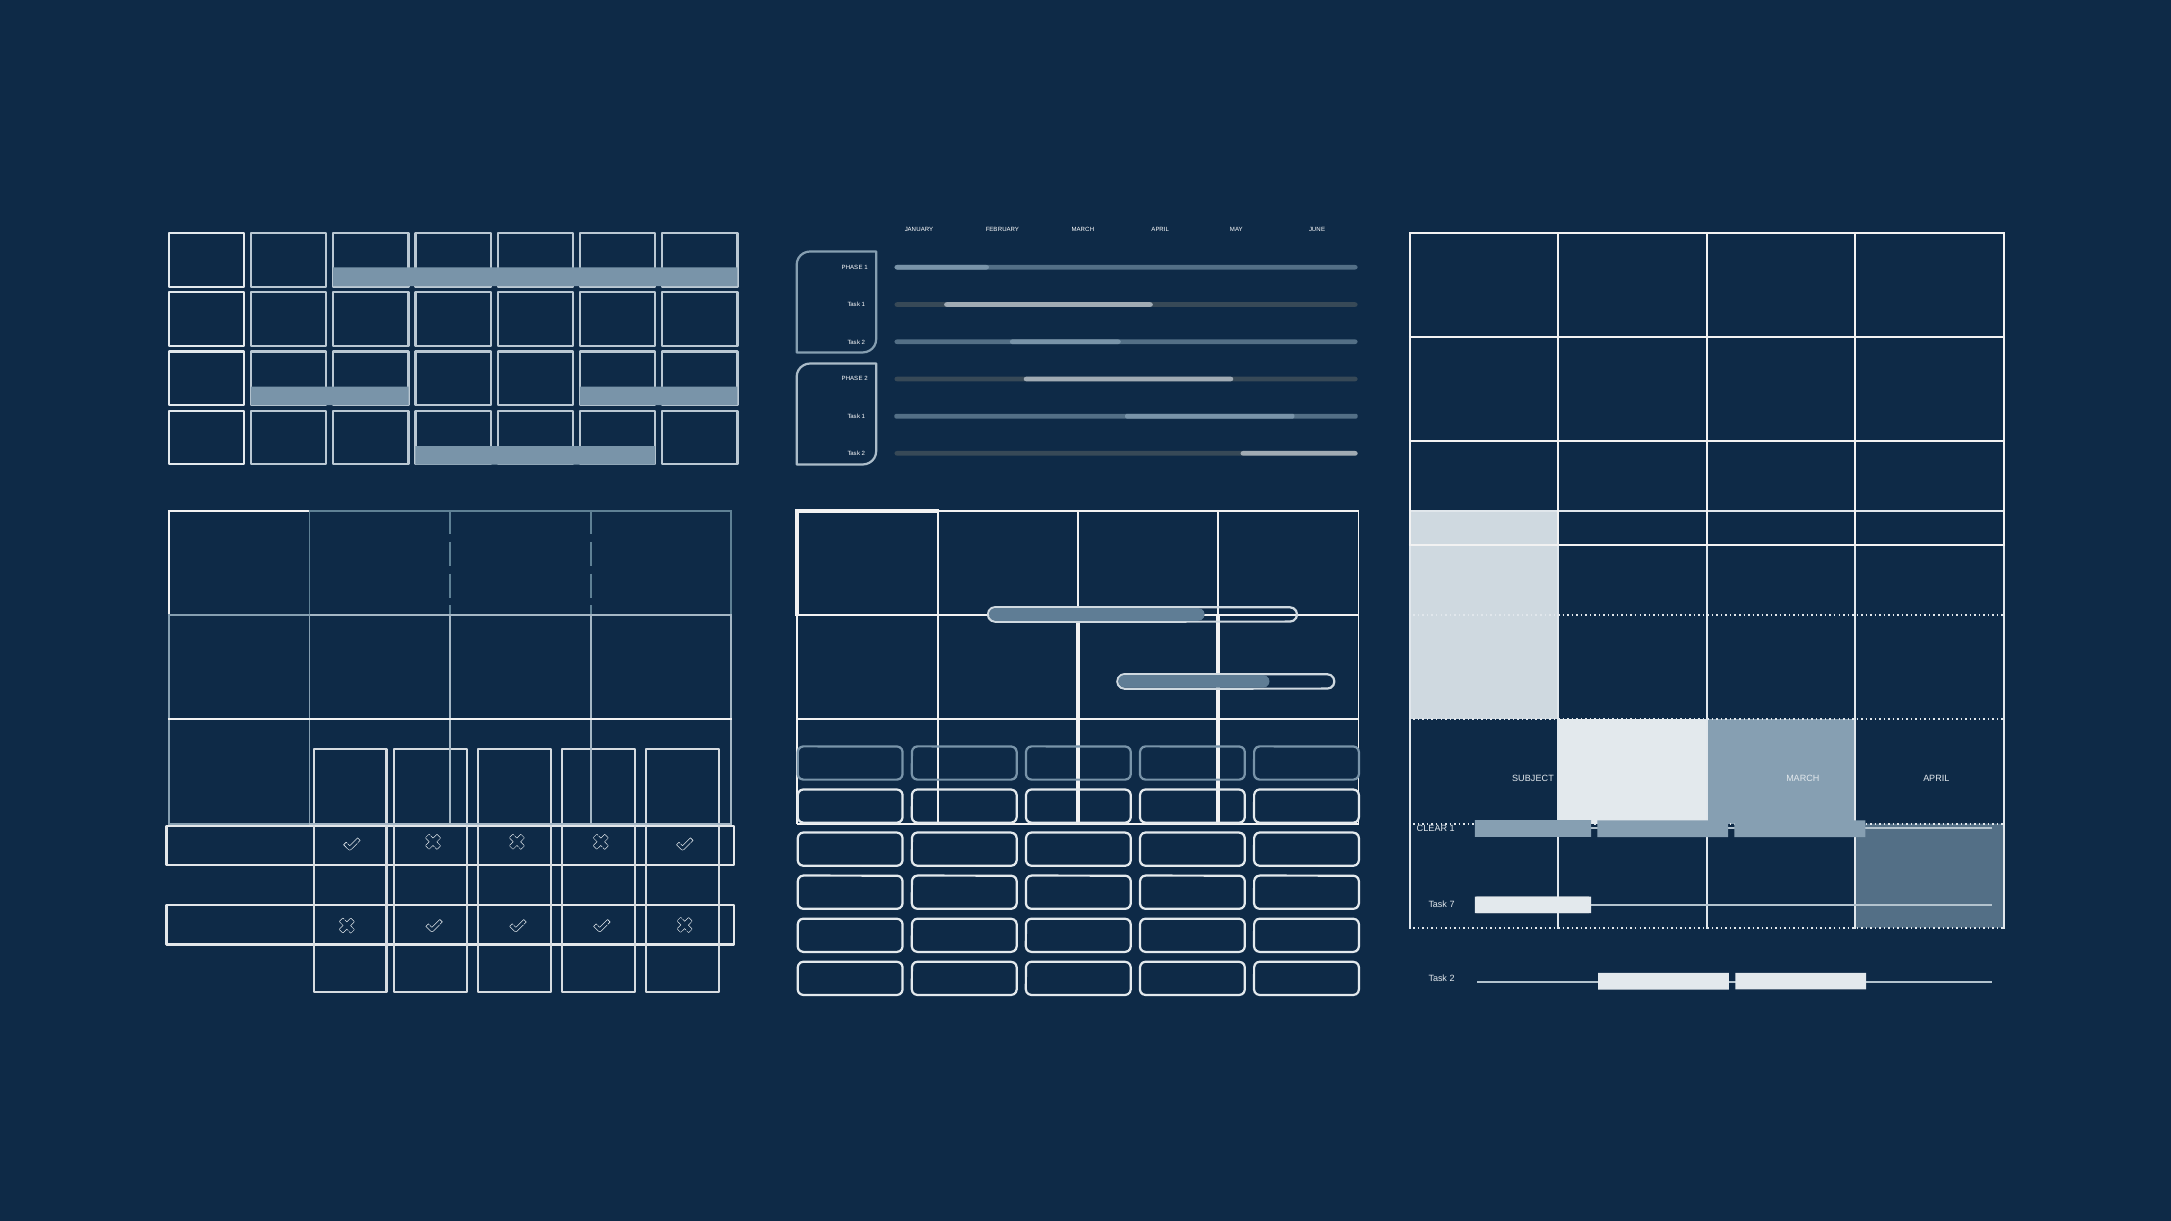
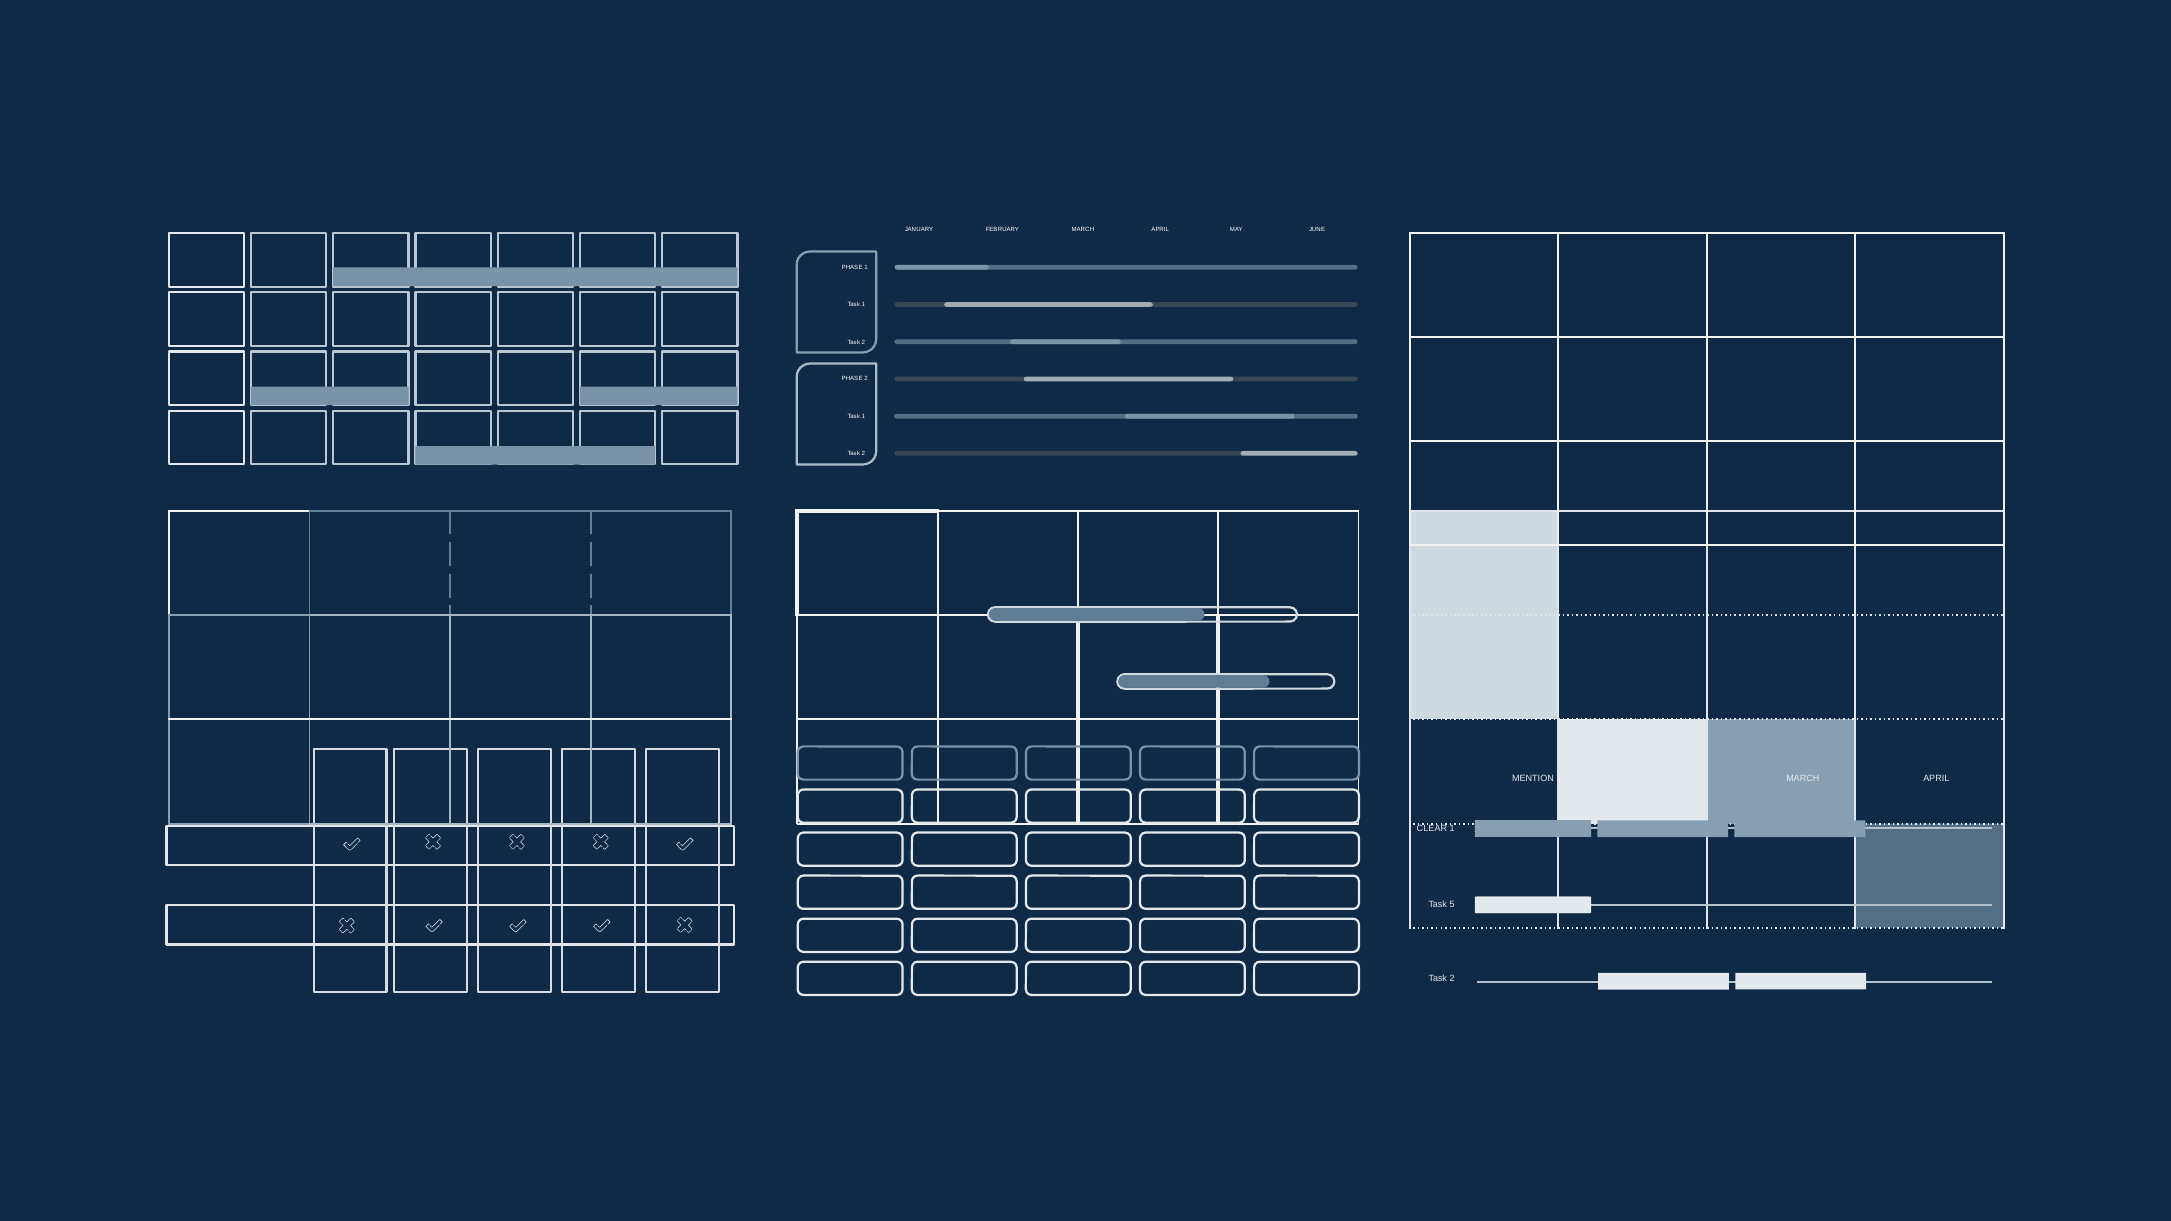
SUBJECT: SUBJECT -> MENTION
7: 7 -> 5
